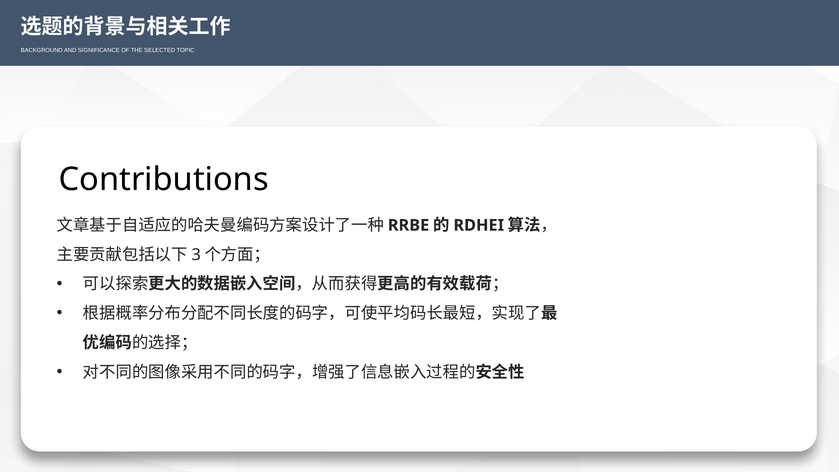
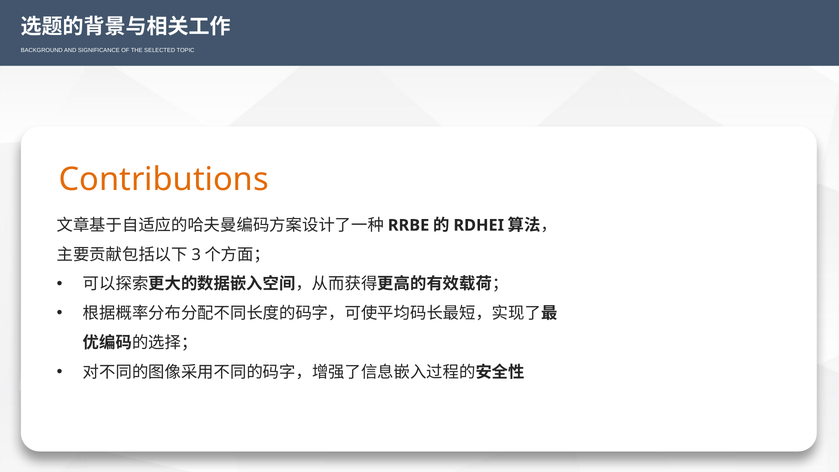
Contributions colour: black -> orange
